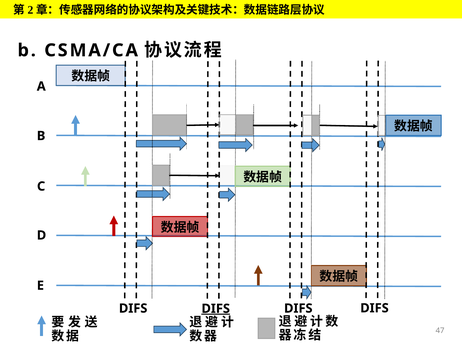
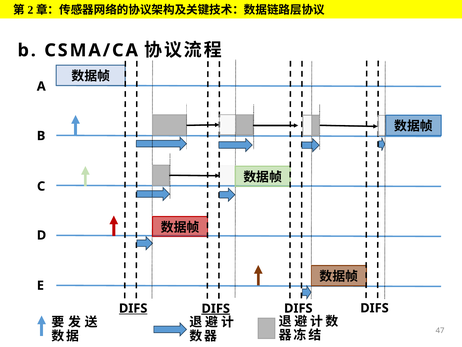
DIFS at (133, 308) underline: none -> present
